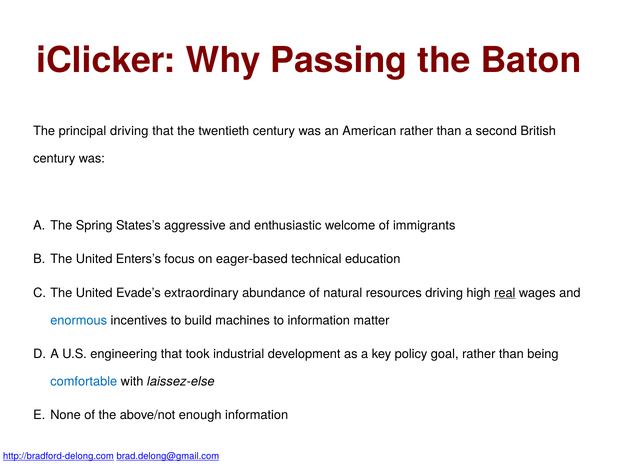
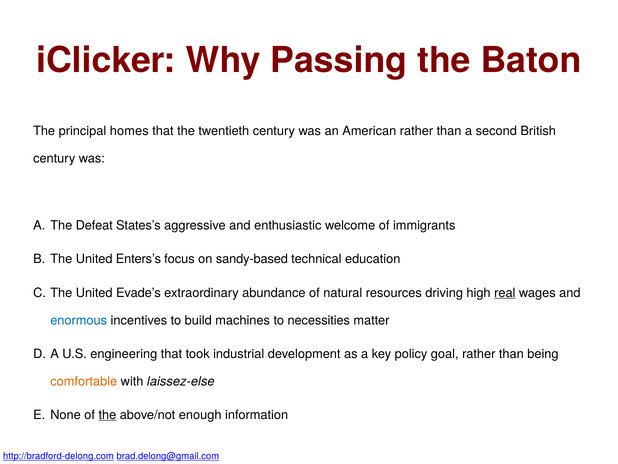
principal driving: driving -> homes
Spring: Spring -> Defeat
eager-based: eager-based -> sandy-based
to information: information -> necessities
comfortable colour: blue -> orange
the at (107, 414) underline: none -> present
